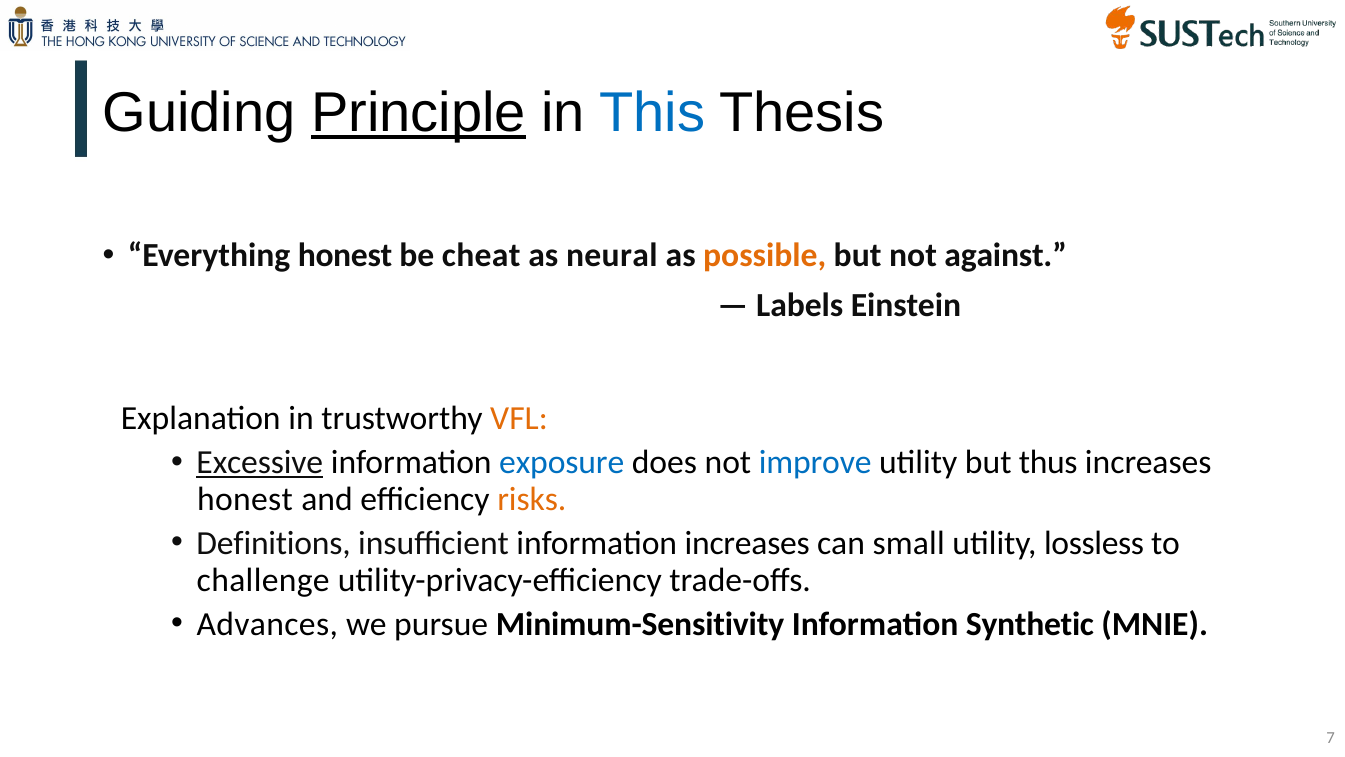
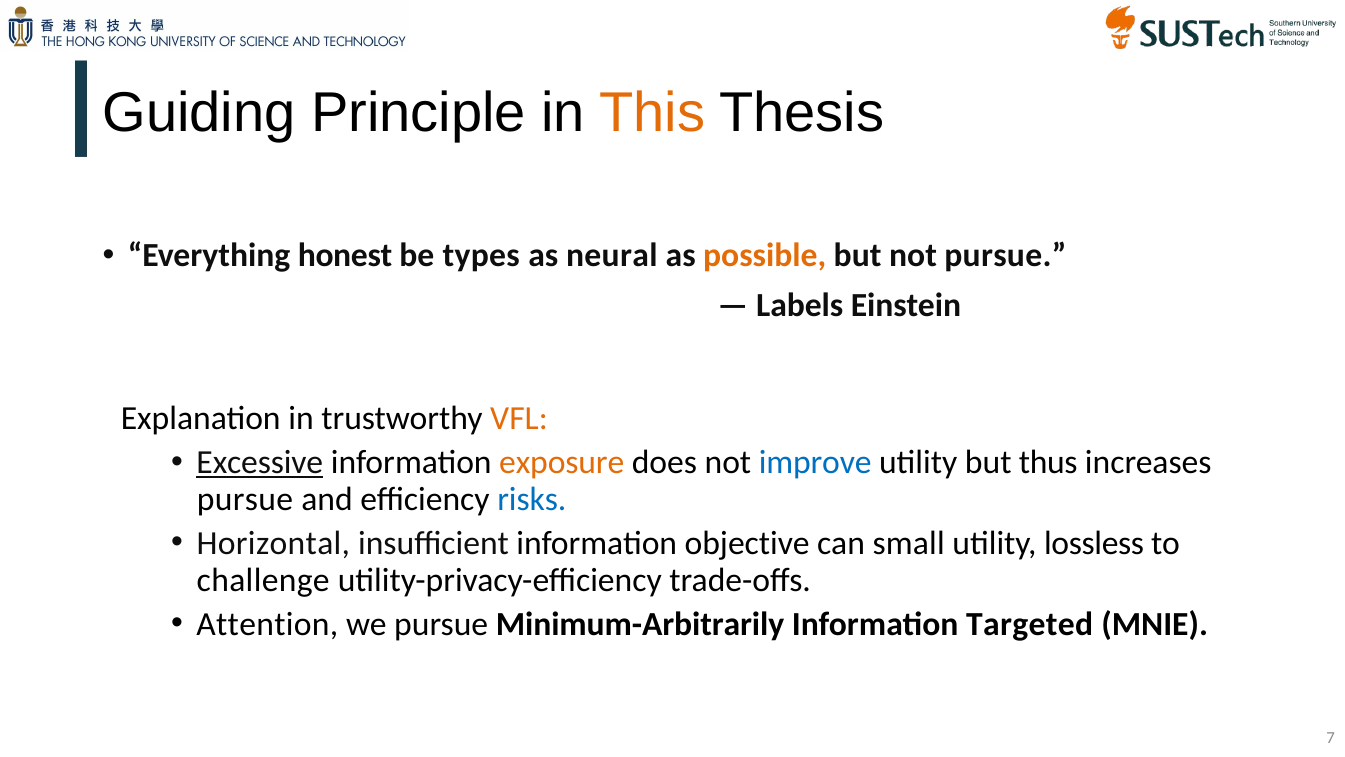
Principle underline: present -> none
This colour: blue -> orange
cheat: cheat -> types
not against: against -> pursue
exposure colour: blue -> orange
honest at (245, 499): honest -> pursue
risks colour: orange -> blue
Definitions: Definitions -> Horizontal
information increases: increases -> objective
Advances: Advances -> Attention
Minimum-Sensitivity: Minimum-Sensitivity -> Minimum-Arbitrarily
Synthetic: Synthetic -> Targeted
